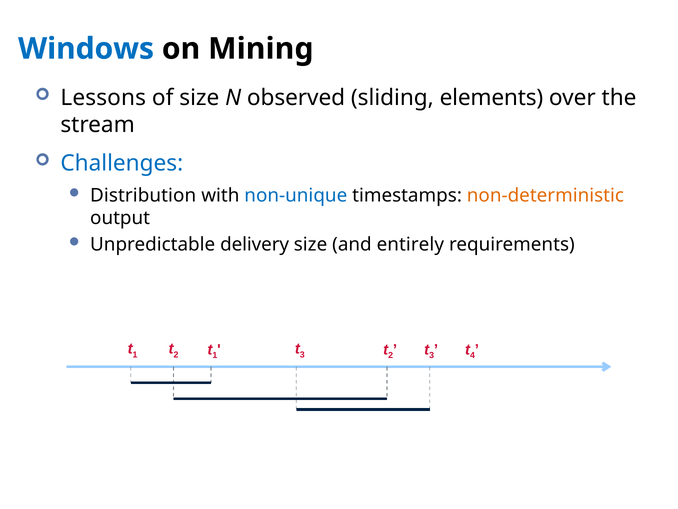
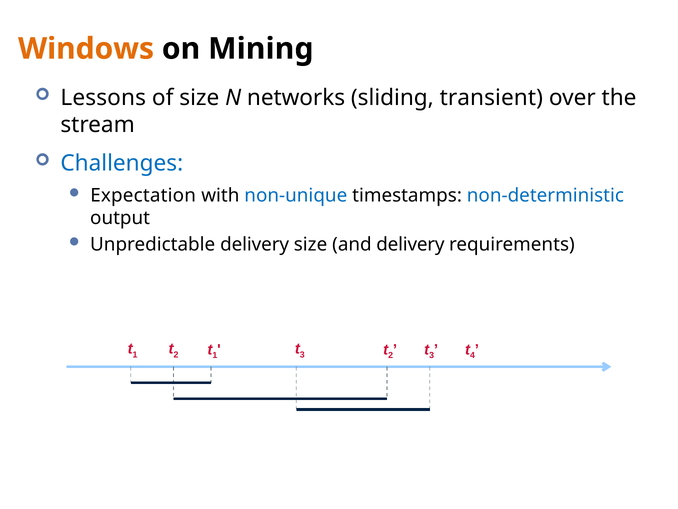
Windows colour: blue -> orange
observed: observed -> networks
elements: elements -> transient
Distribution: Distribution -> Expectation
non-deterministic colour: orange -> blue
and entirely: entirely -> delivery
